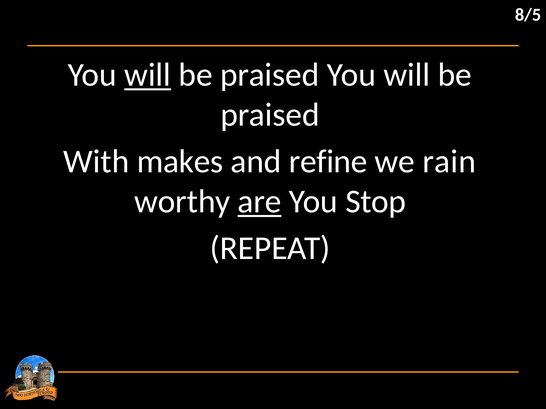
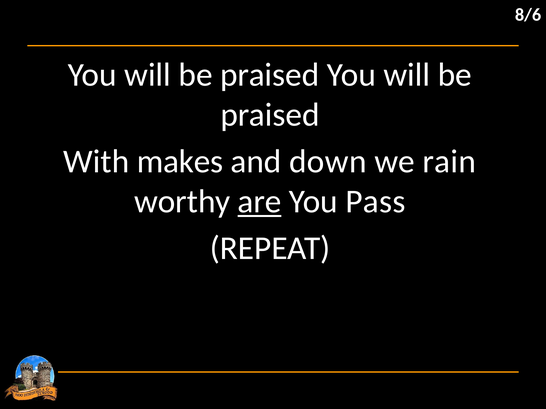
8/5: 8/5 -> 8/6
will at (148, 75) underline: present -> none
refine: refine -> down
Stop: Stop -> Pass
